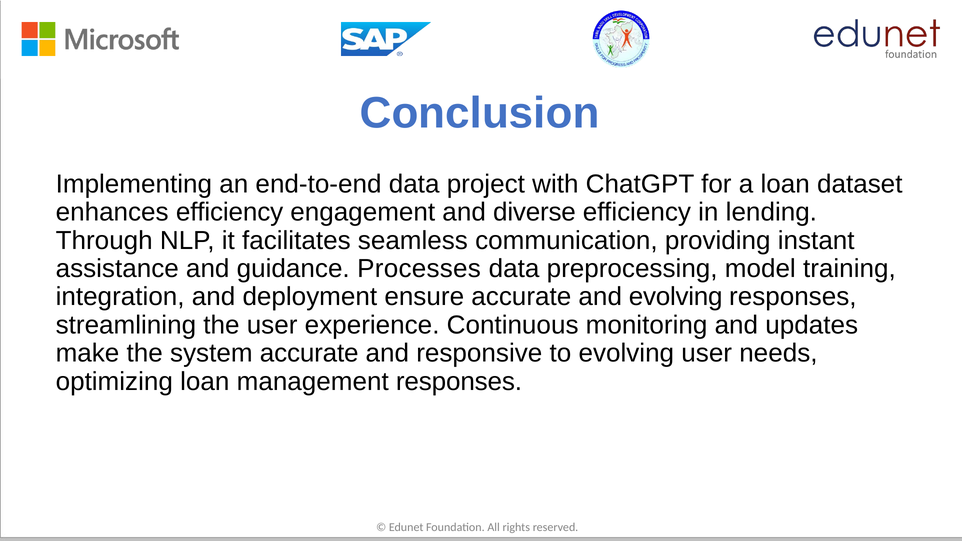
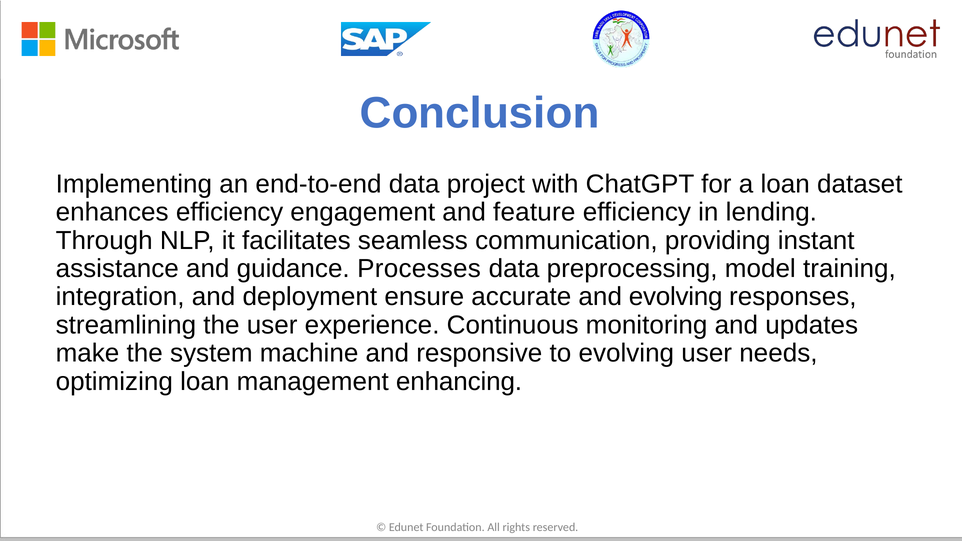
diverse: diverse -> feature
system accurate: accurate -> machine
management responses: responses -> enhancing
